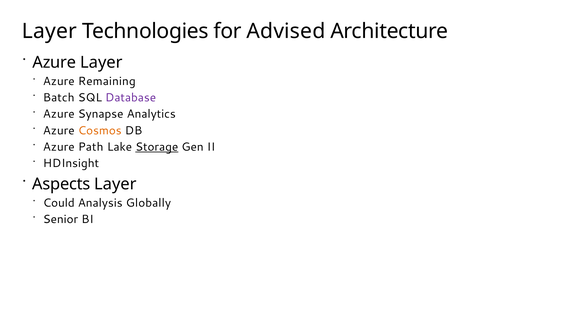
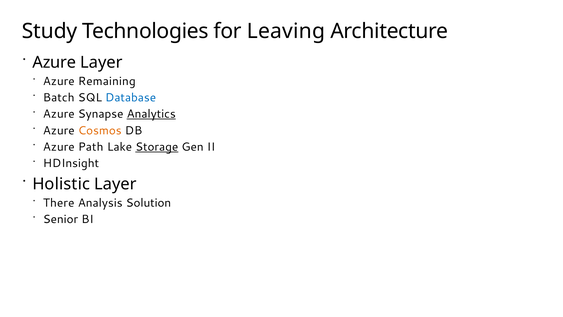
Layer at (49, 31): Layer -> Study
Advised: Advised -> Leaving
Database colour: purple -> blue
Analytics underline: none -> present
Aspects: Aspects -> Holistic
Could: Could -> There
Globally: Globally -> Solution
